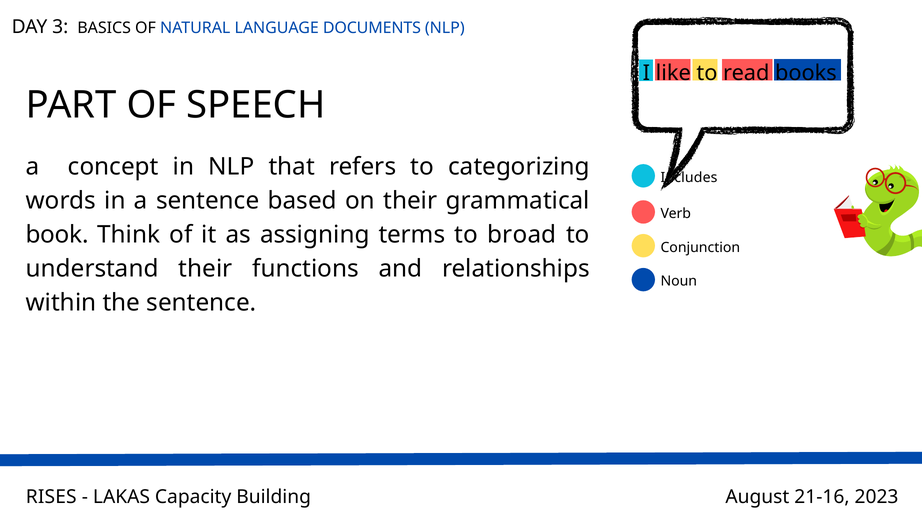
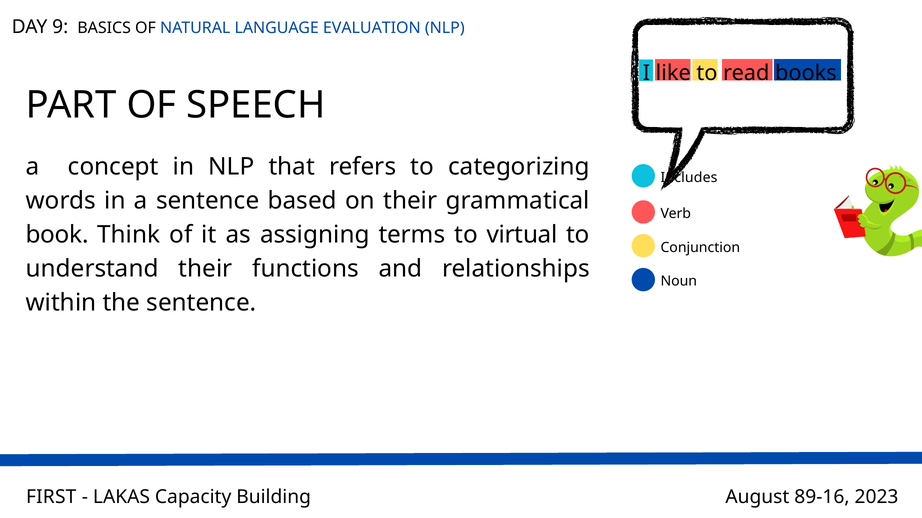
3: 3 -> 9
DOCUMENTS: DOCUMENTS -> EVALUATION
broad: broad -> virtual
RISES: RISES -> FIRST
21-16: 21-16 -> 89-16
